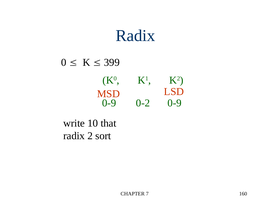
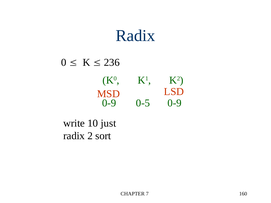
399: 399 -> 236
0-2: 0-2 -> 0-5
that: that -> just
